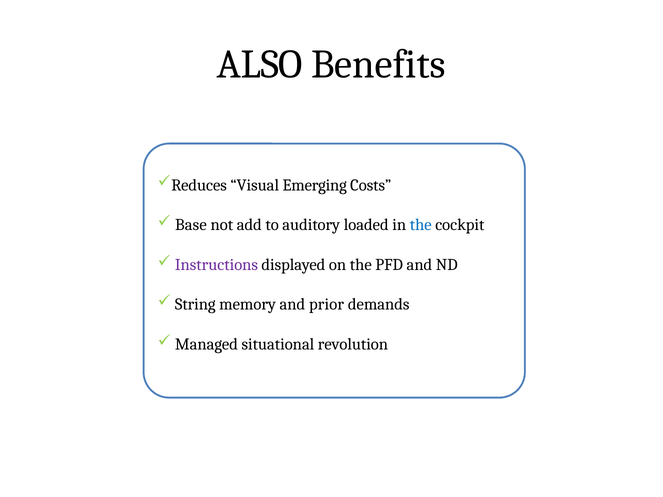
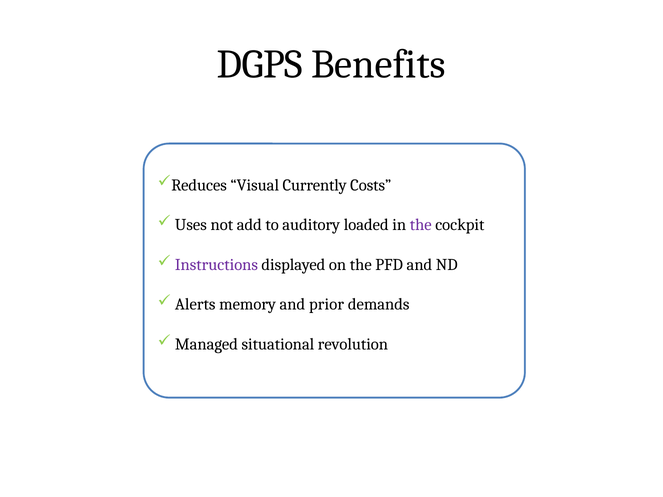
ALSO: ALSO -> DGPS
Emerging: Emerging -> Currently
Base: Base -> Uses
the at (421, 225) colour: blue -> purple
String: String -> Alerts
